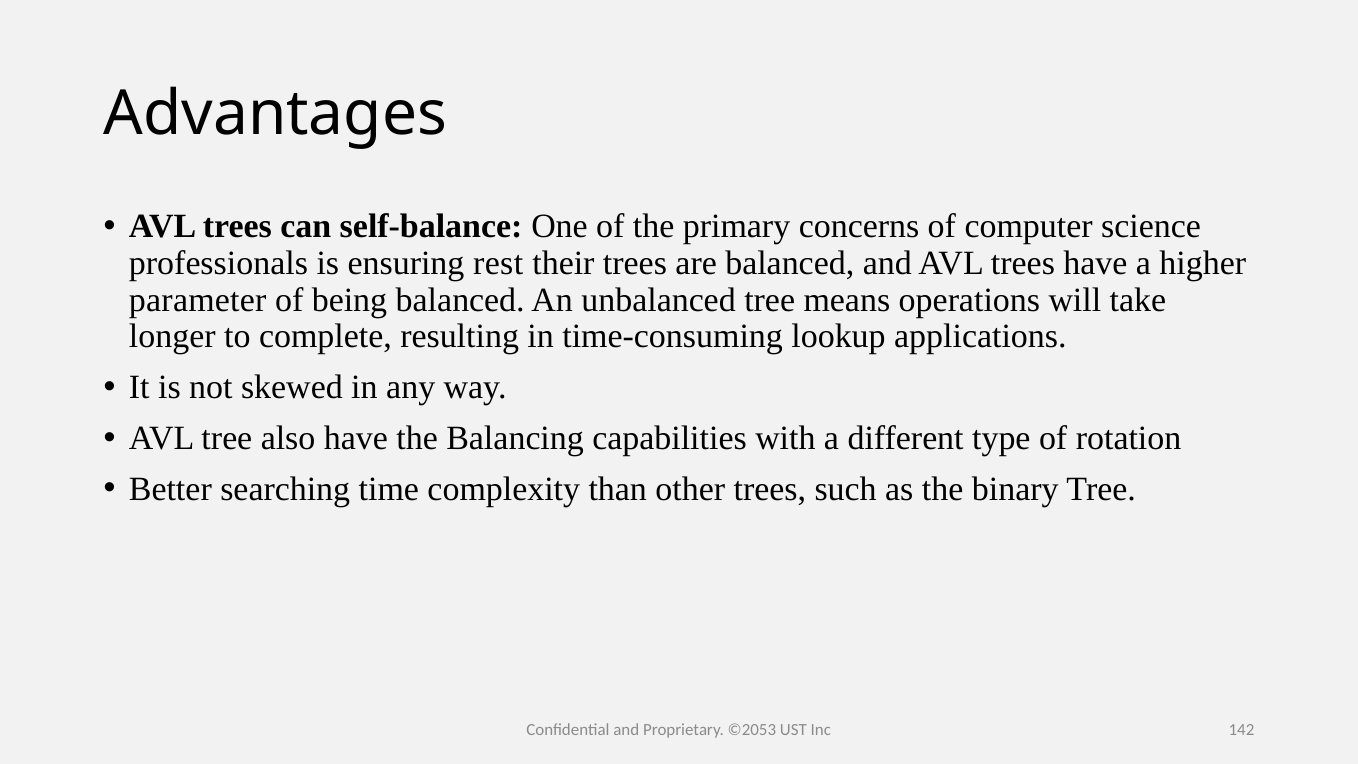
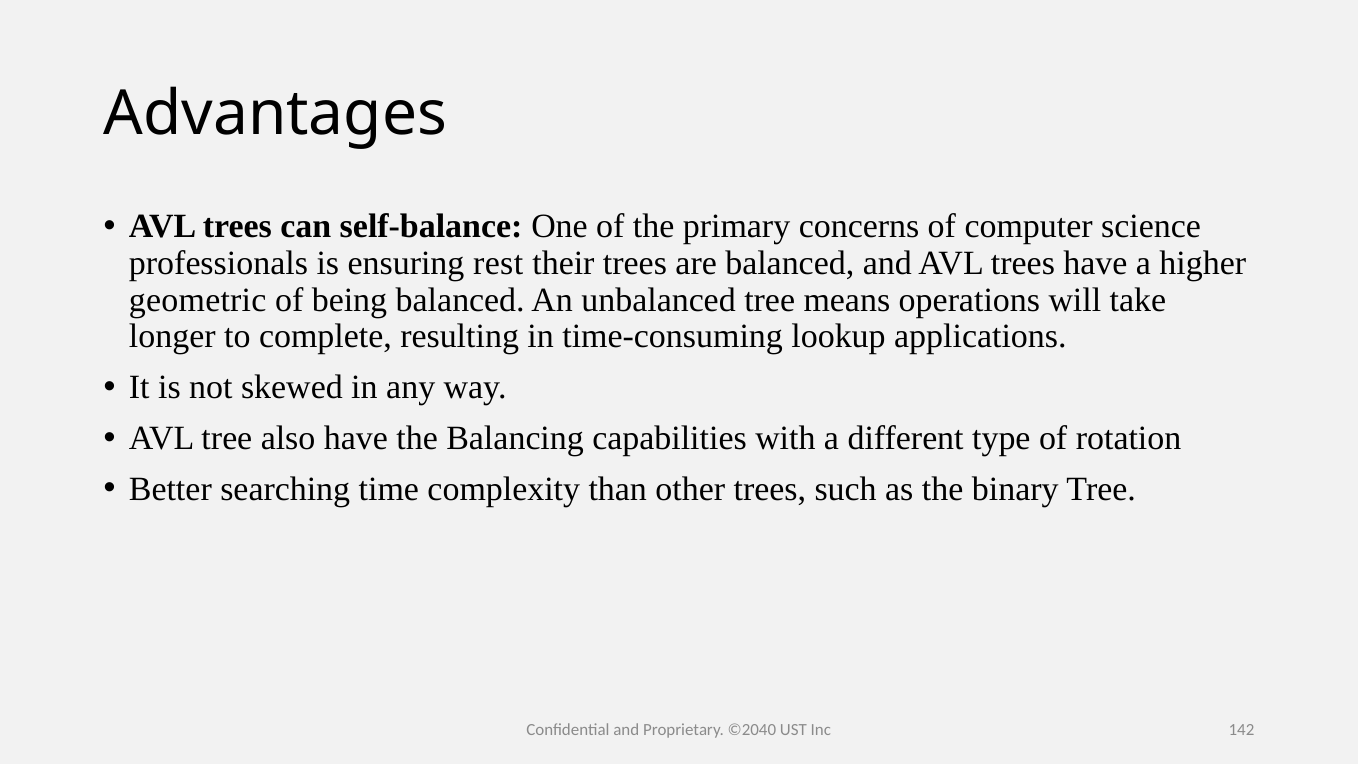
parameter: parameter -> geometric
©2053: ©2053 -> ©2040
